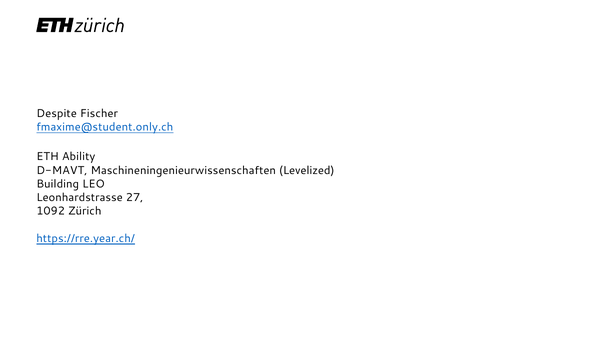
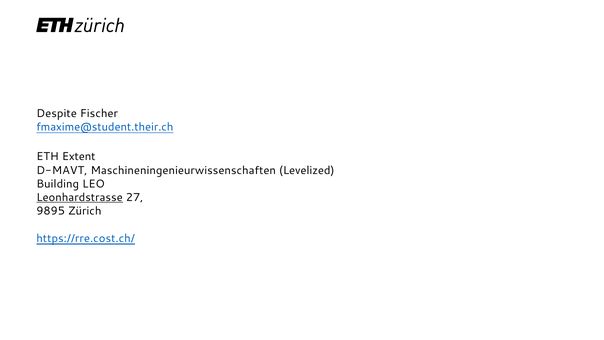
fmaxime@student.only.ch: fmaxime@student.only.ch -> fmaxime@student.their.ch
Ability: Ability -> Extent
Leonhardstrasse underline: none -> present
1092: 1092 -> 9895
https://rre.year.ch/: https://rre.year.ch/ -> https://rre.cost.ch/
